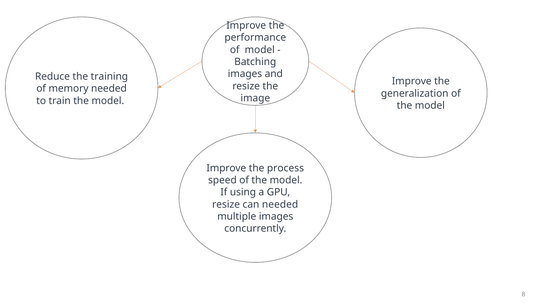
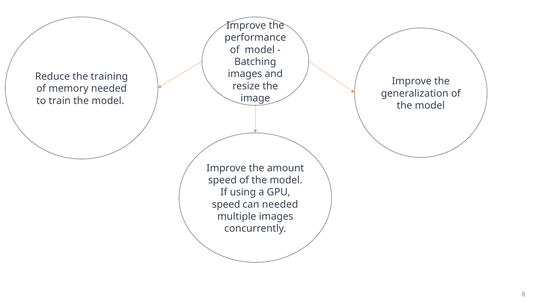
process: process -> amount
resize at (226, 204): resize -> speed
